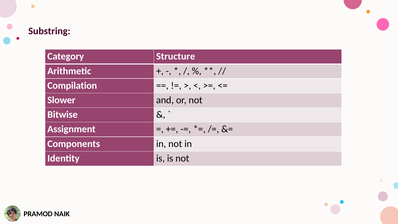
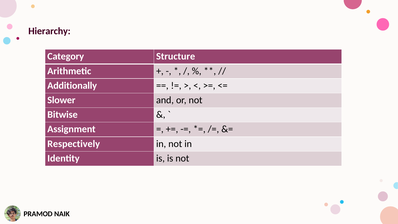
Substring: Substring -> Hierarchy
Compilation: Compilation -> Additionally
Components: Components -> Respectively
